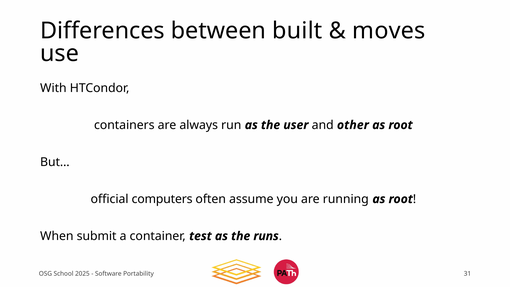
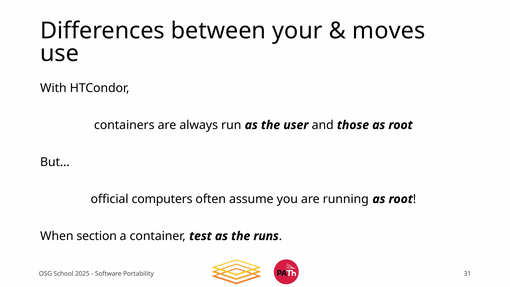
built: built -> your
other: other -> those
submit: submit -> section
